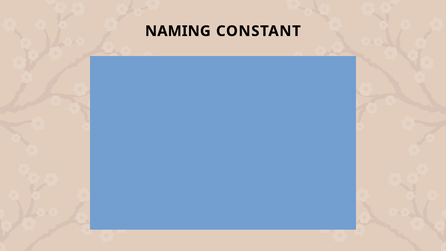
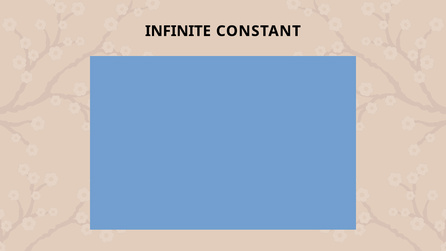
NAMING: NAMING -> INFINITE
